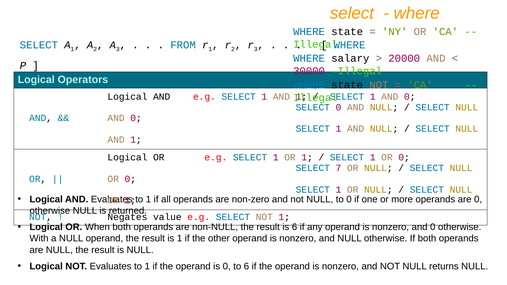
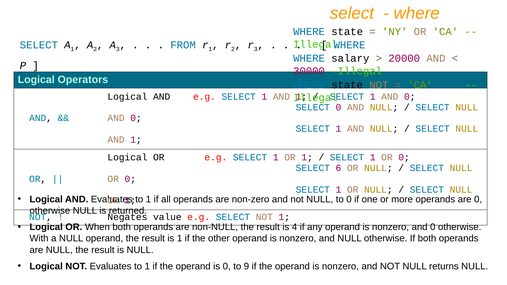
7: 7 -> 6
is 6: 6 -> 4
to 6: 6 -> 9
